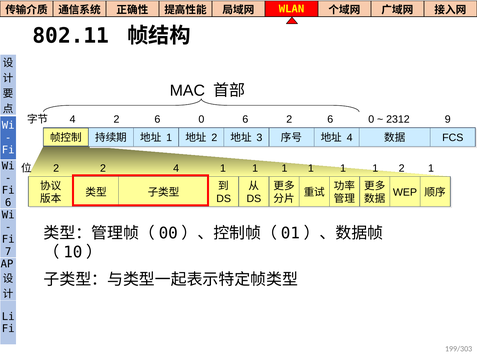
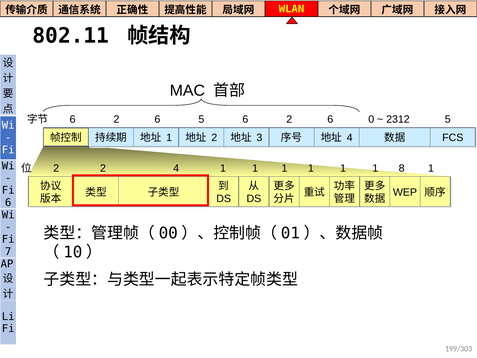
4 at (73, 119): 4 -> 6
0 at (201, 119): 0 -> 5
2312 9: 9 -> 5
1 2: 2 -> 8
